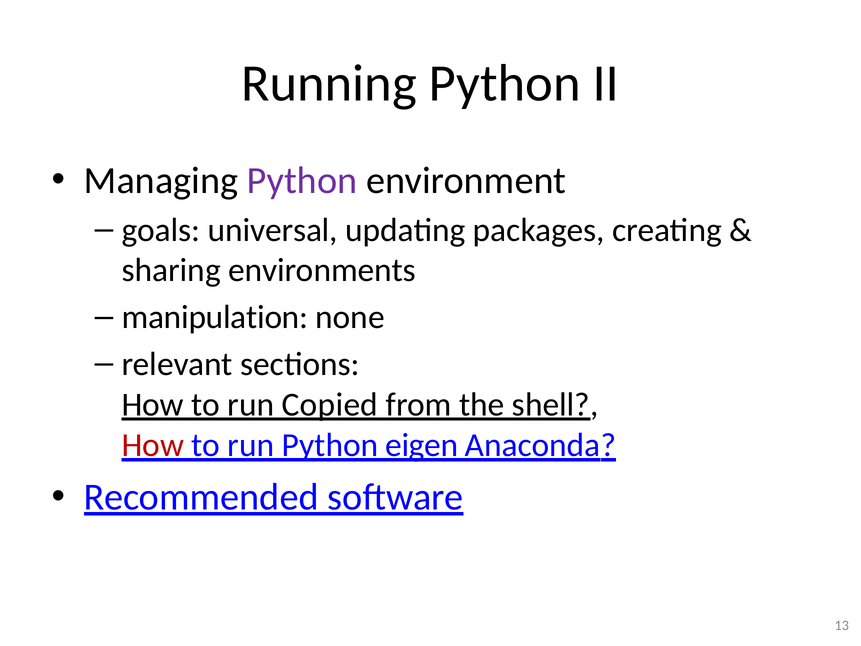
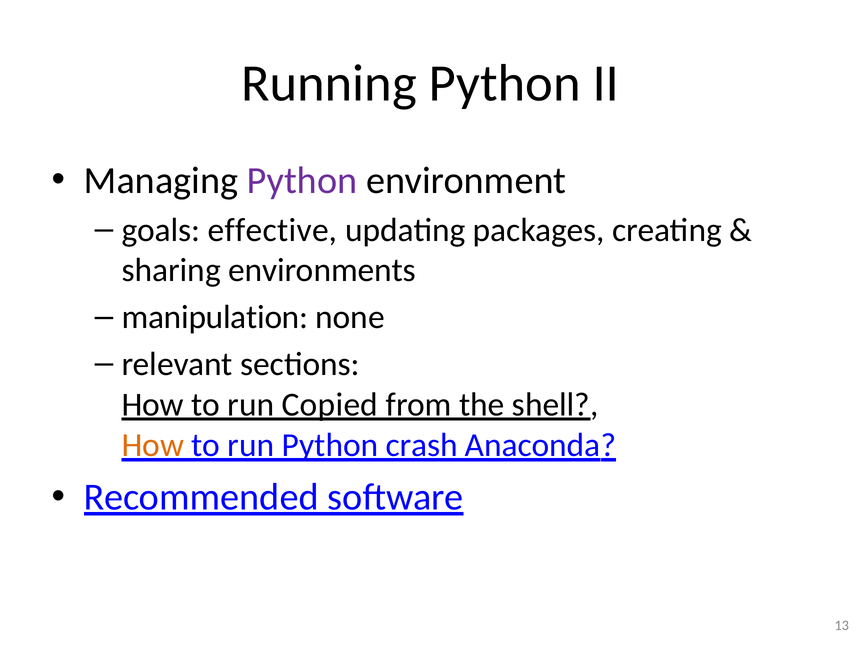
universal: universal -> effective
How at (153, 445) colour: red -> orange
eigen: eigen -> crash
